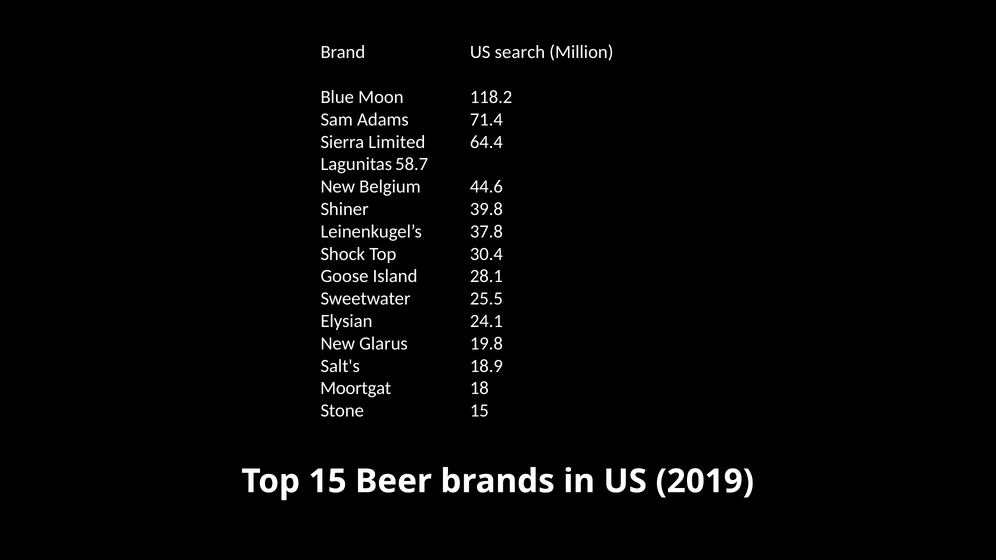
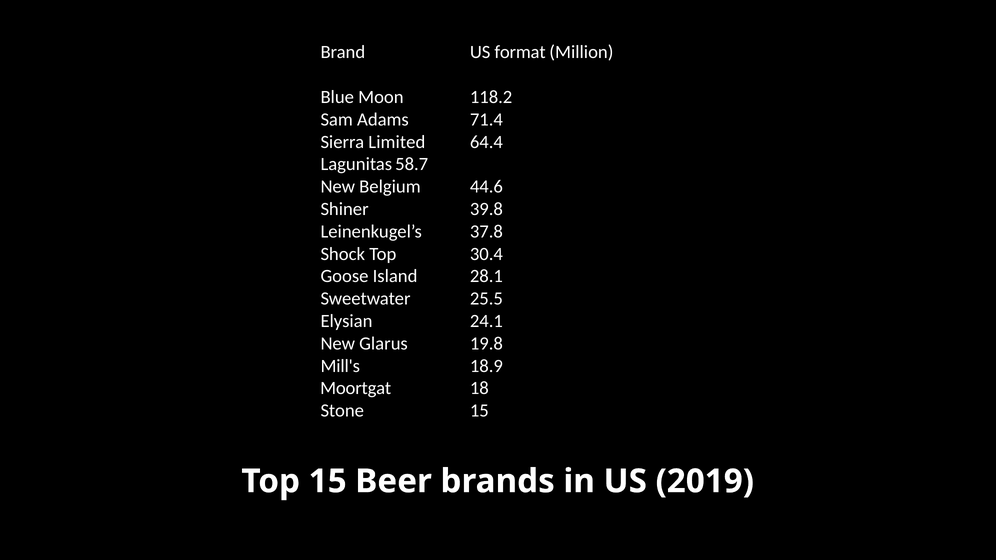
search: search -> format
Salt's: Salt's -> Mill's
